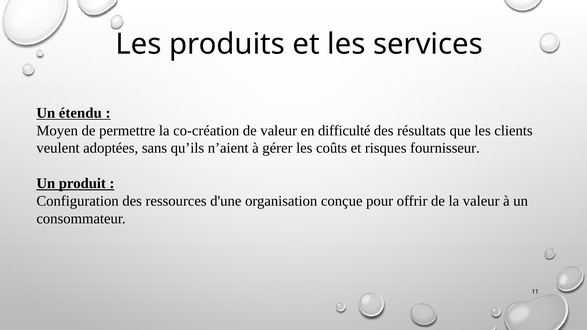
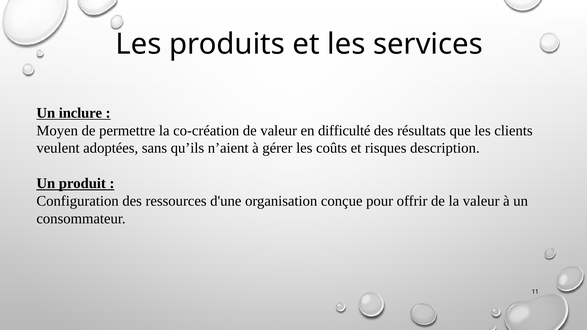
étendu: étendu -> inclure
fournisseur: fournisseur -> description
